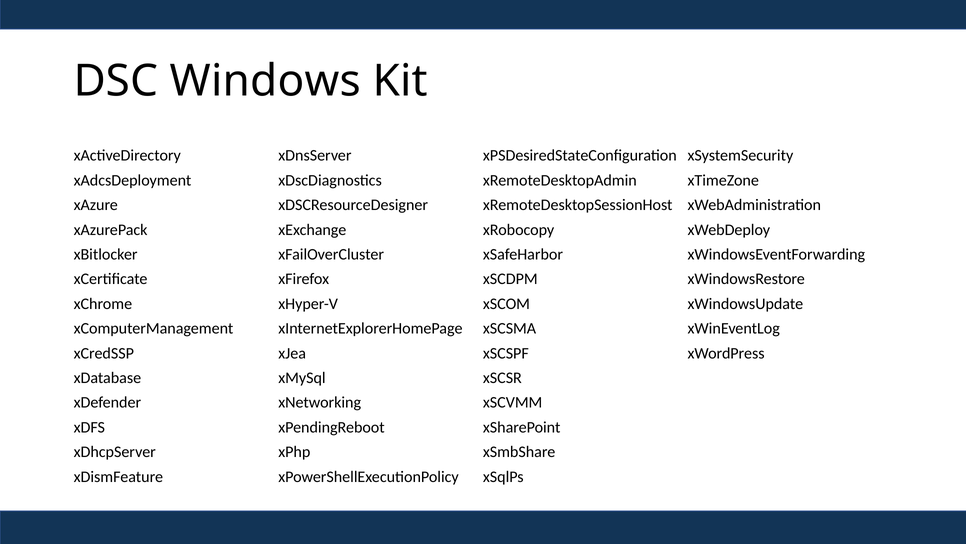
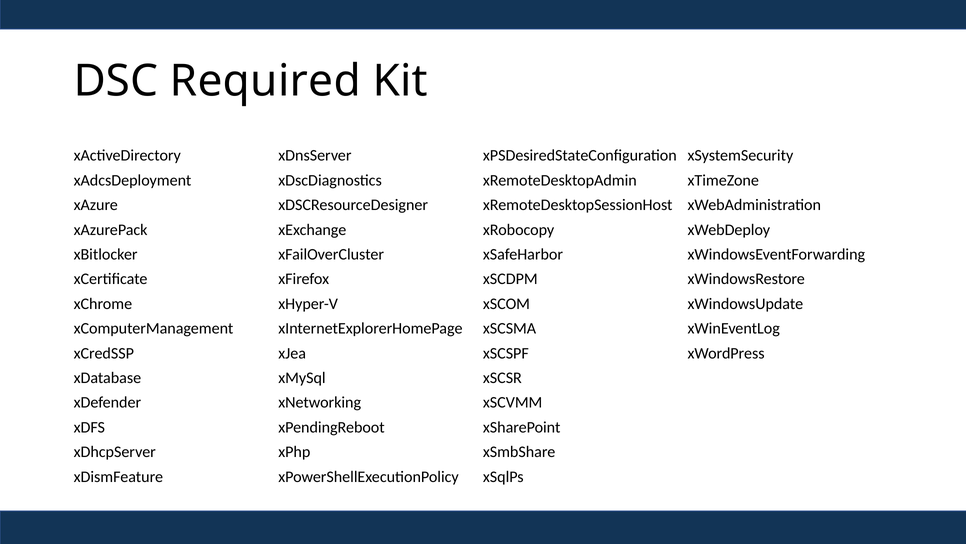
Windows: Windows -> Required
